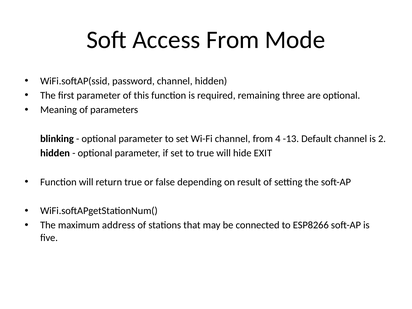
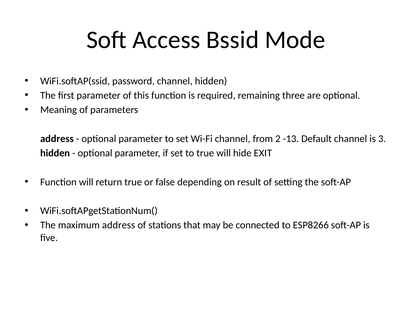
Access From: From -> Bssid
blinking at (57, 139): blinking -> address
4: 4 -> 2
2: 2 -> 3
